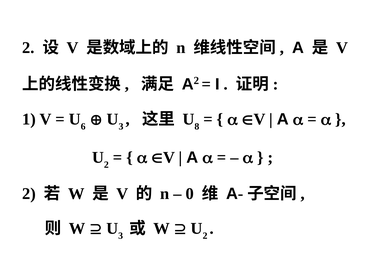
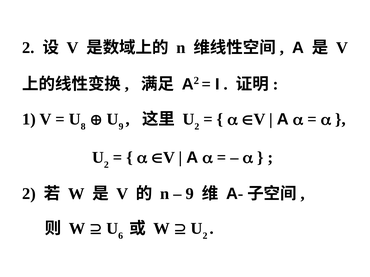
6: 6 -> 8
3 at (121, 127): 3 -> 9
8 at (197, 127): 8 -> 2
0 at (190, 194): 0 -> 9
3 at (121, 236): 3 -> 6
